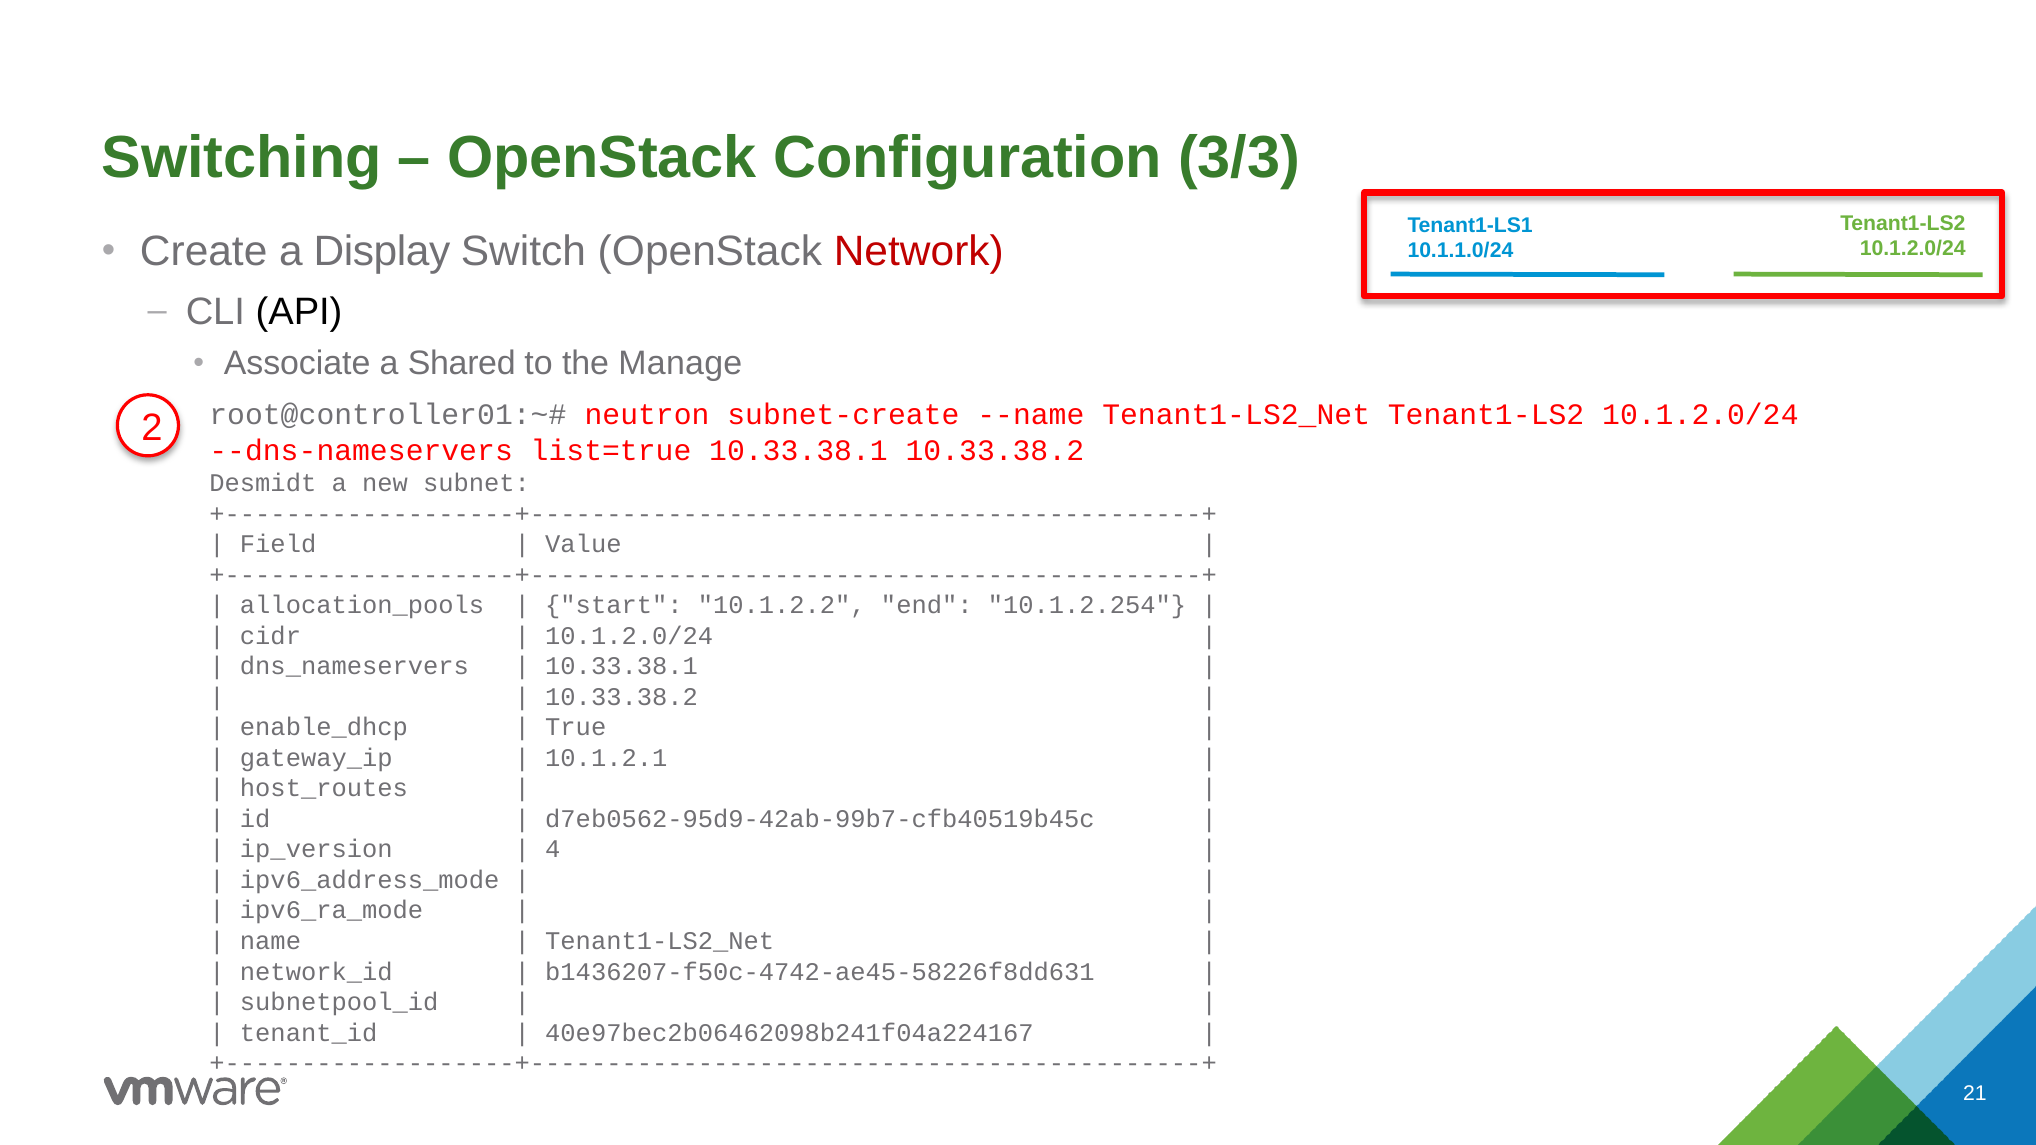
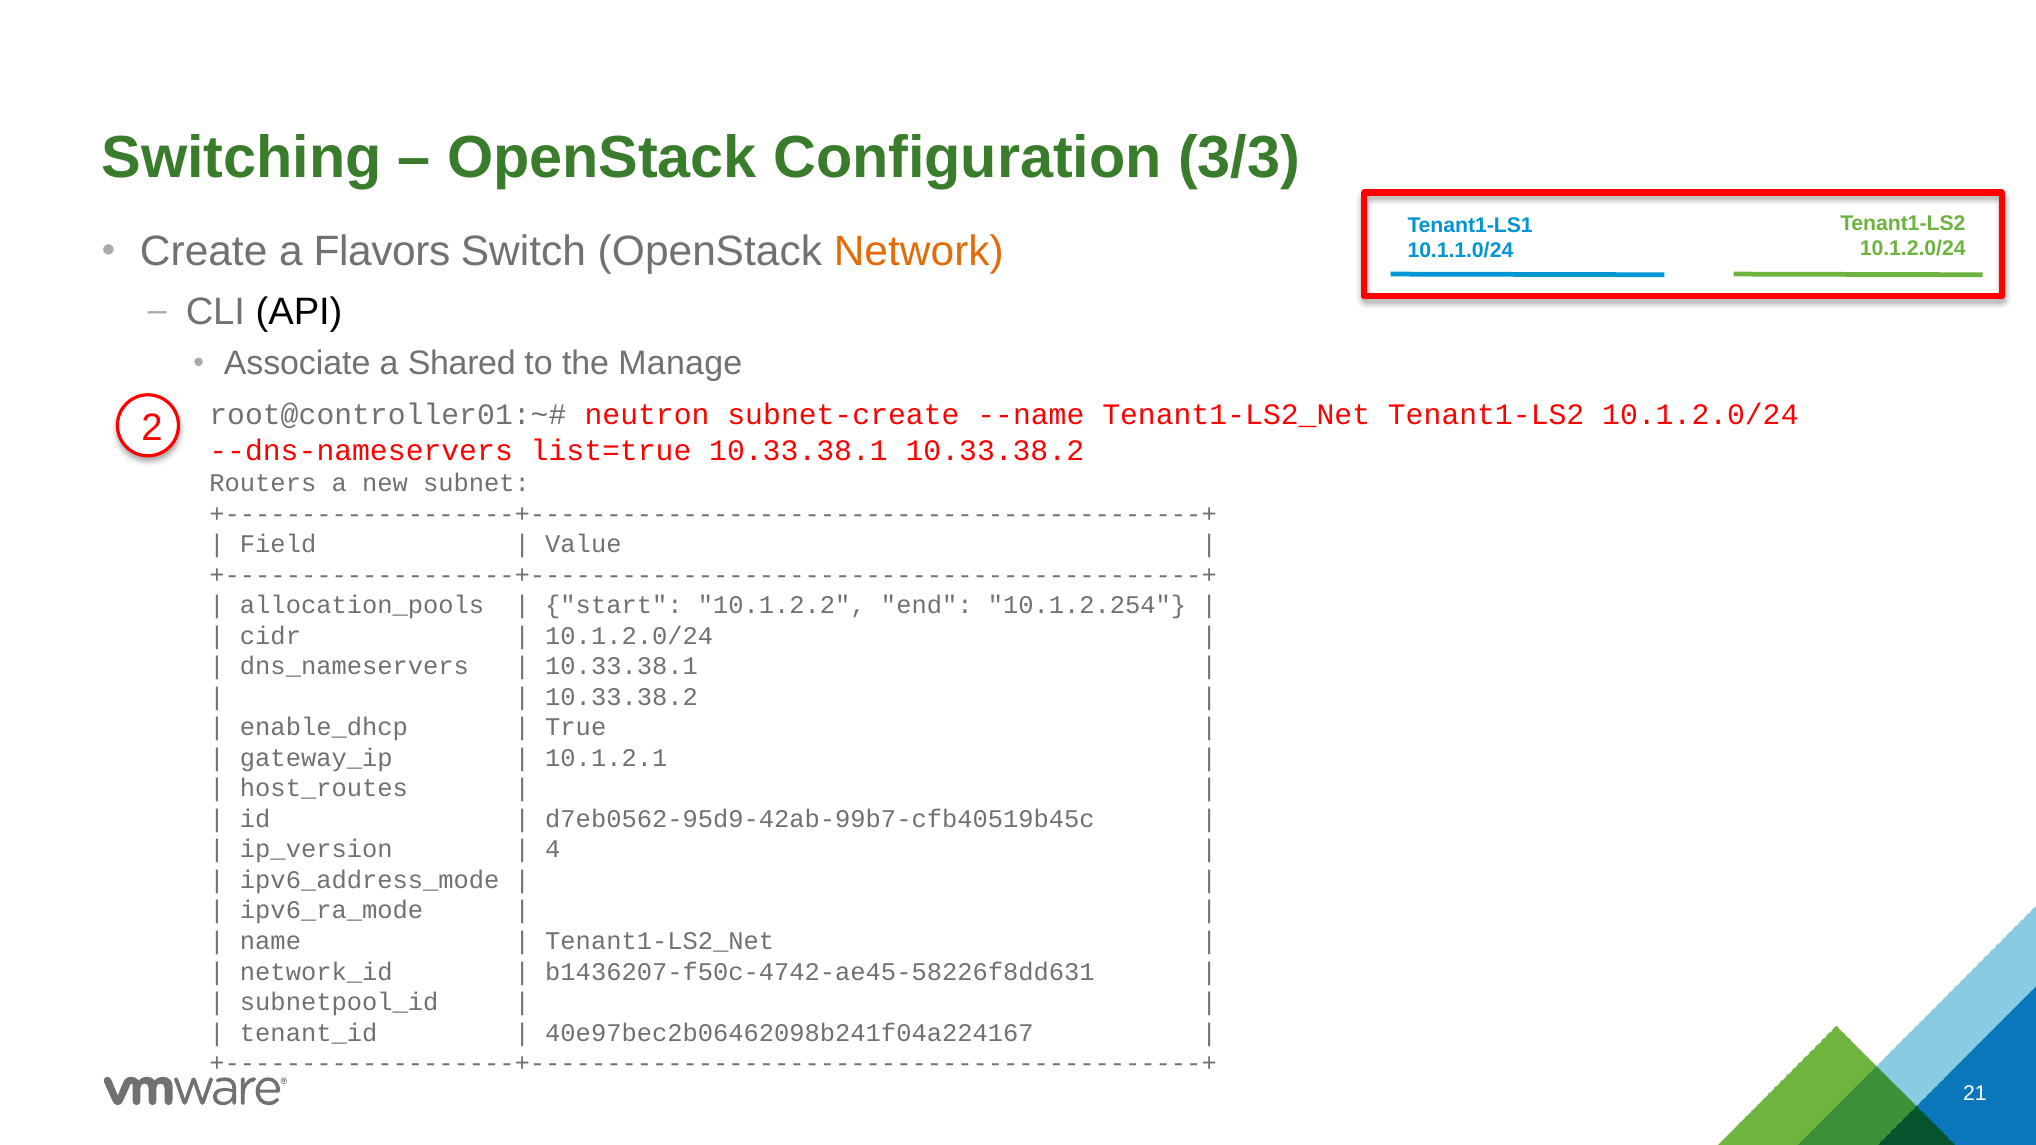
Display: Display -> Flavors
Network colour: red -> orange
Desmidt: Desmidt -> Routers
